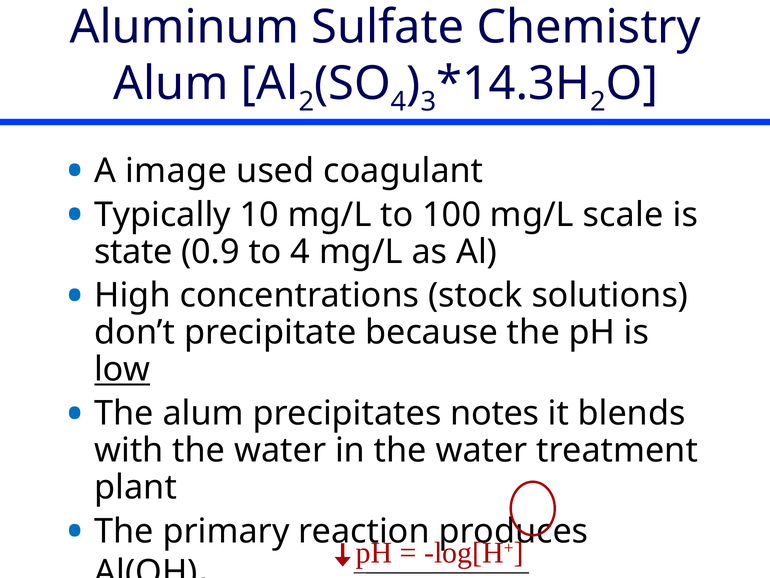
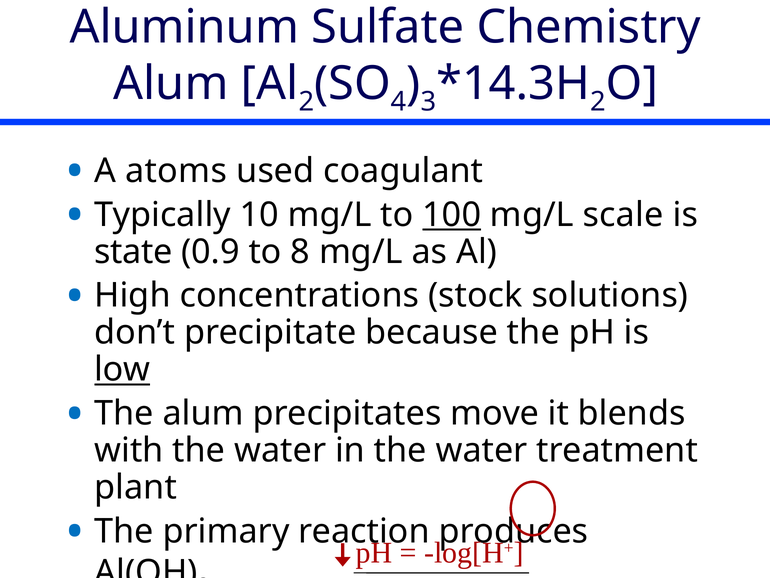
image: image -> atoms
100 underline: none -> present
to 4: 4 -> 8
notes: notes -> move
